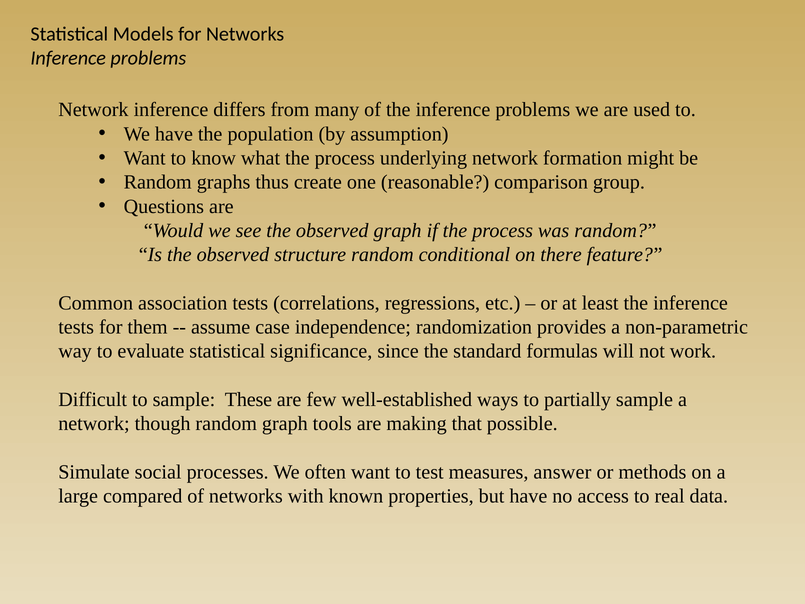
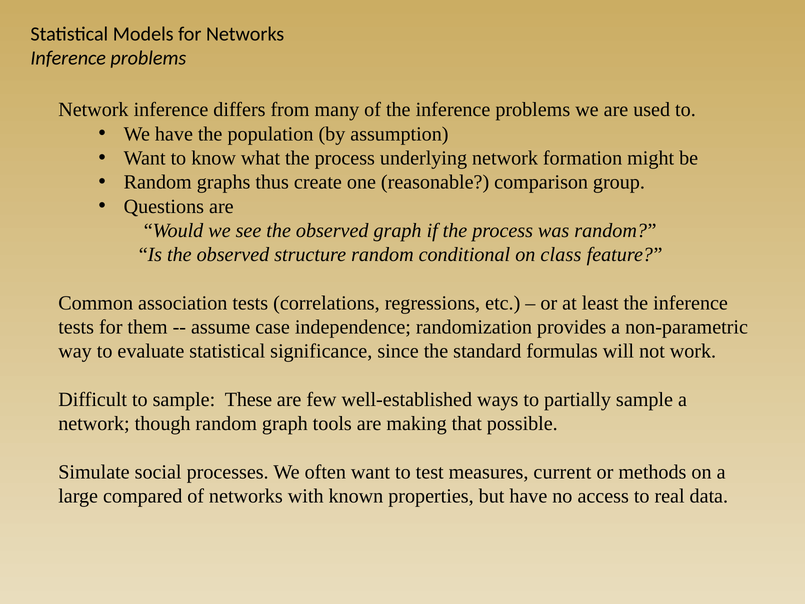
there: there -> class
answer: answer -> current
